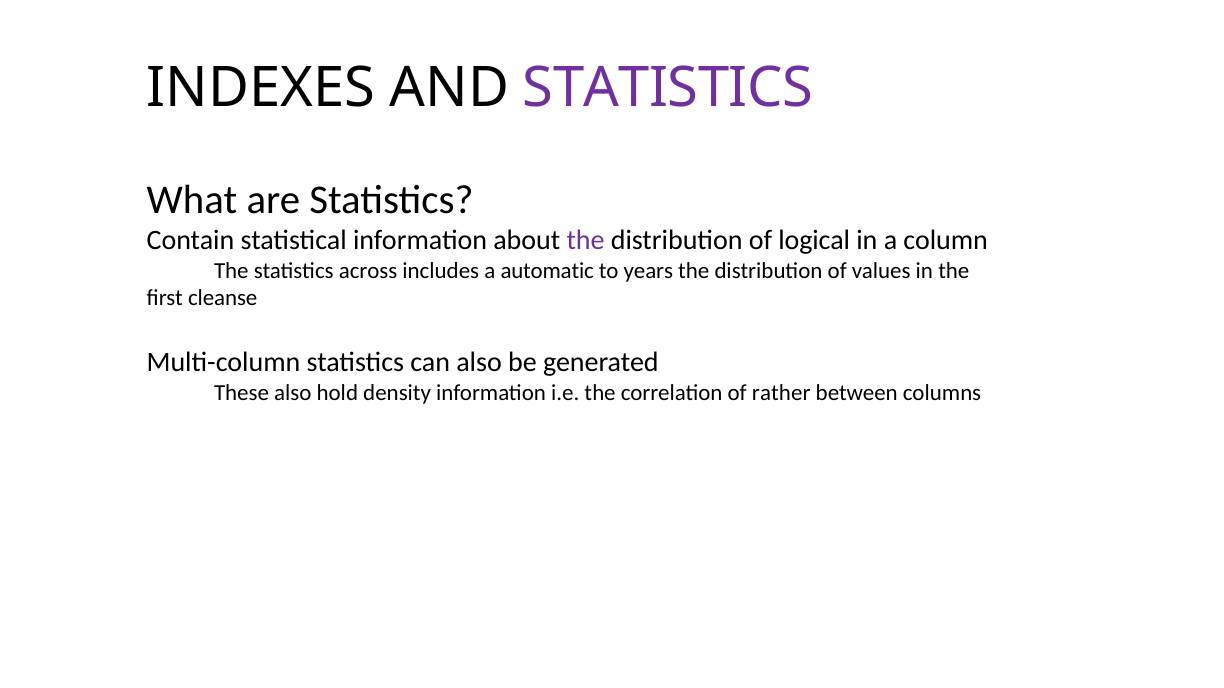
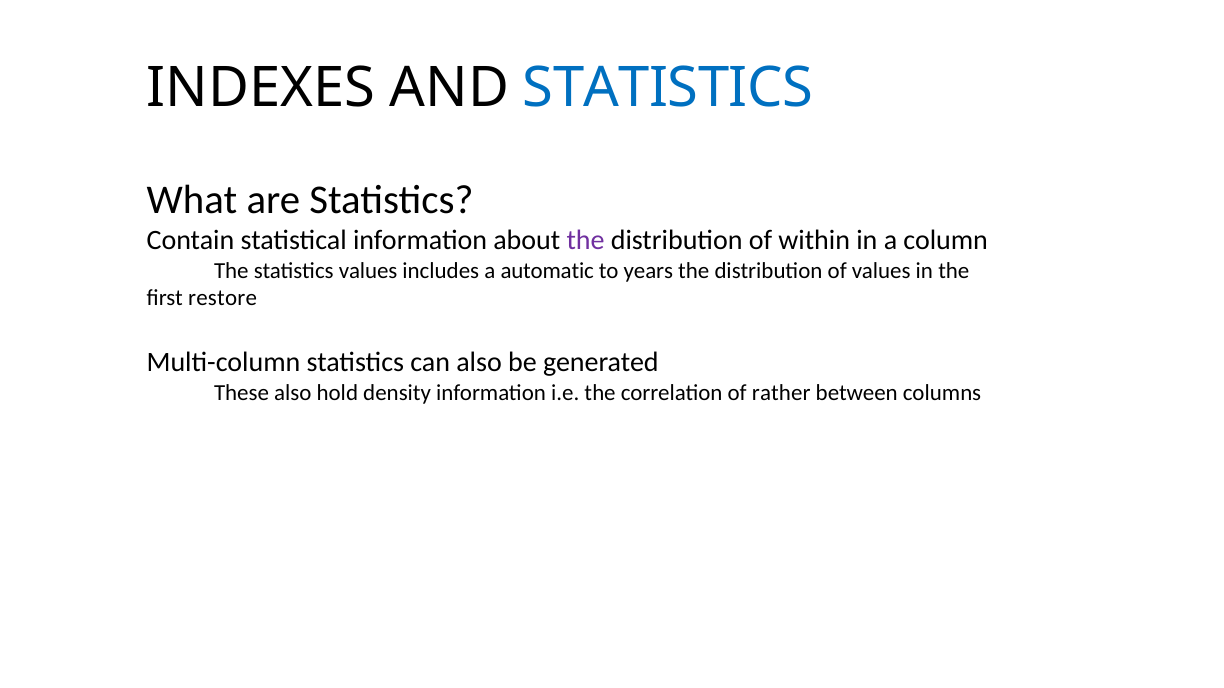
STATISTICS at (668, 88) colour: purple -> blue
logical: logical -> within
statistics across: across -> values
cleanse: cleanse -> restore
